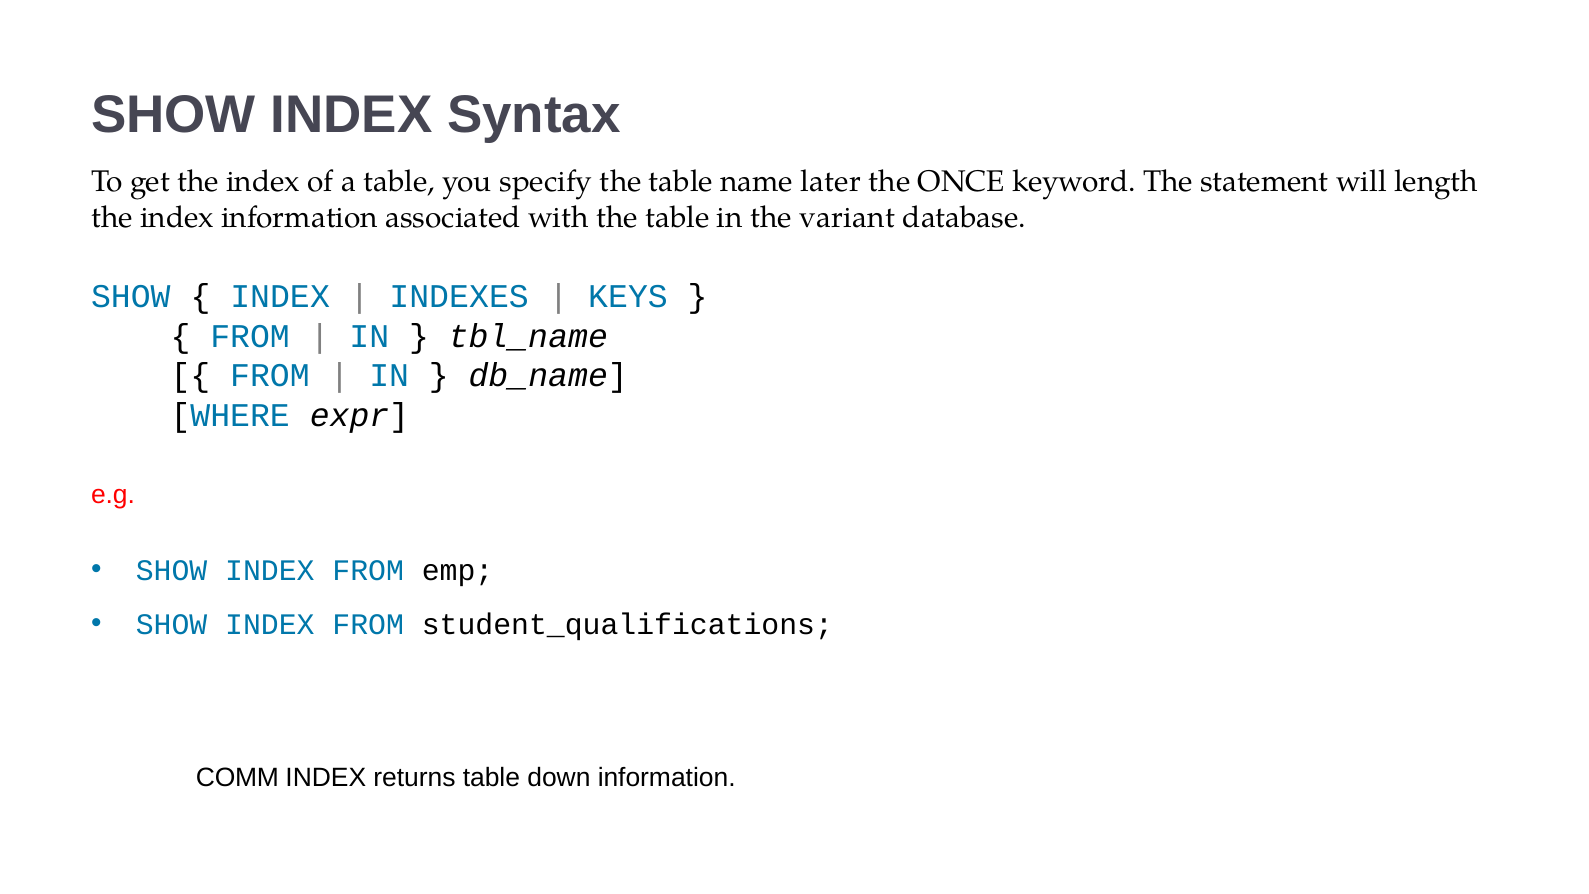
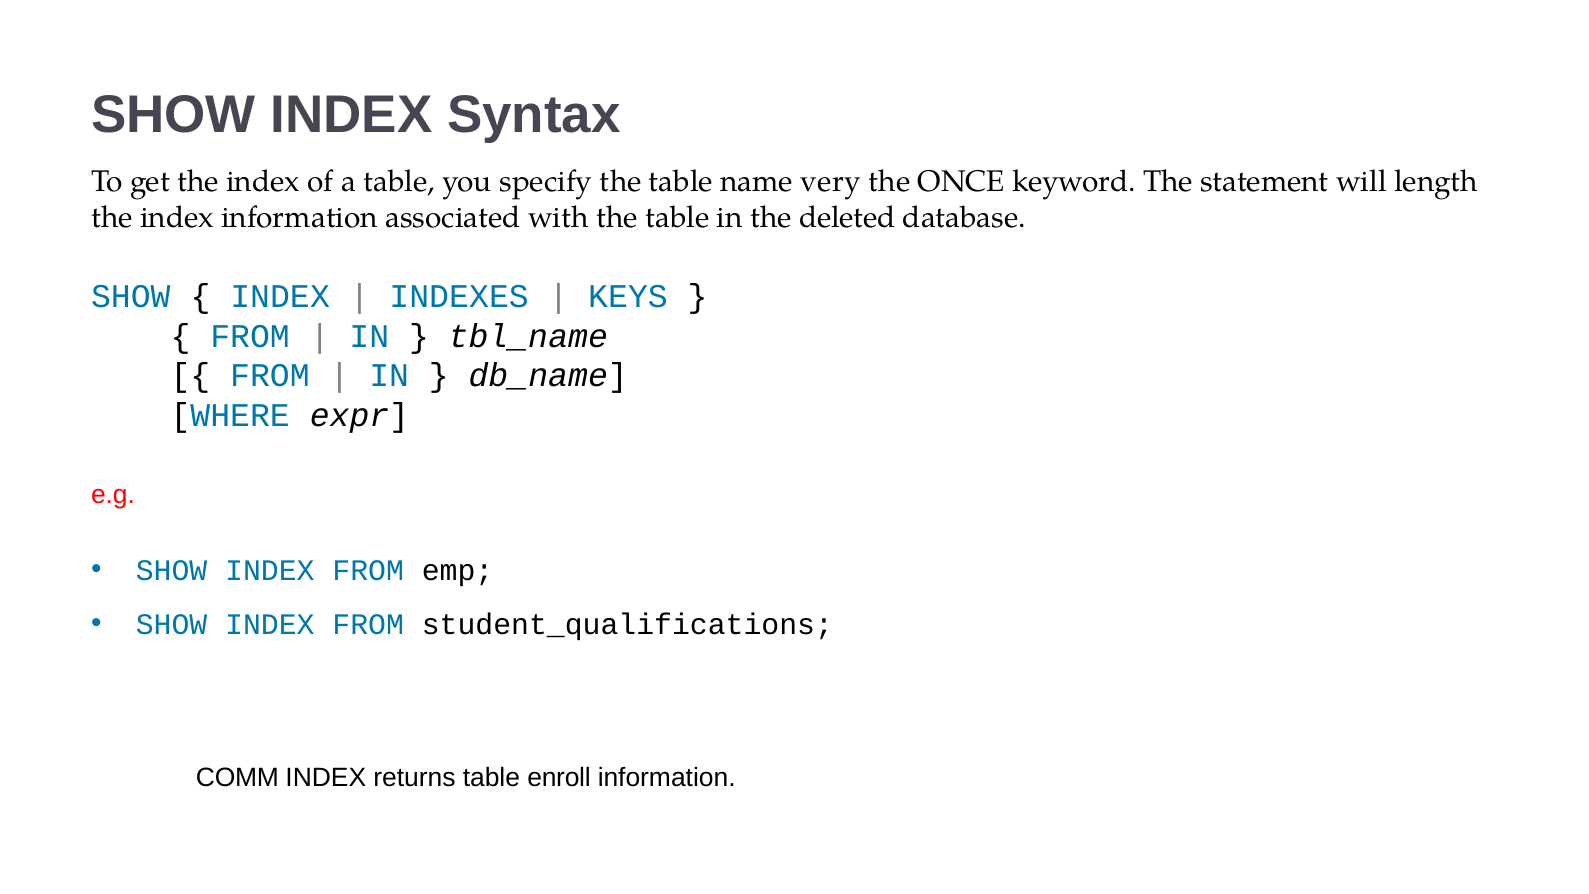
later: later -> very
variant: variant -> deleted
down: down -> enroll
